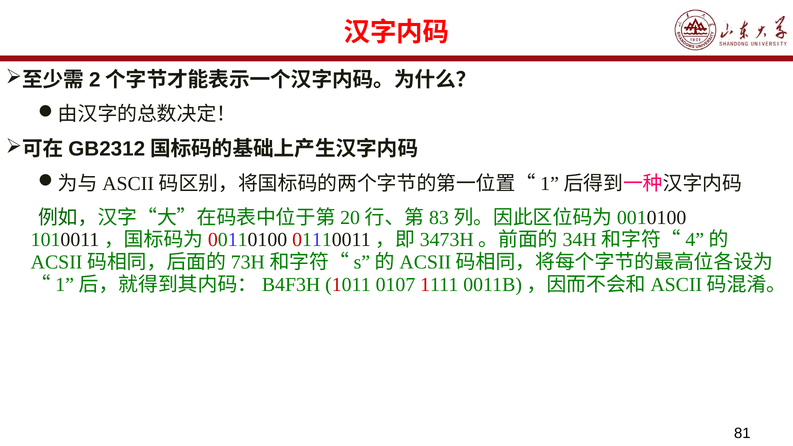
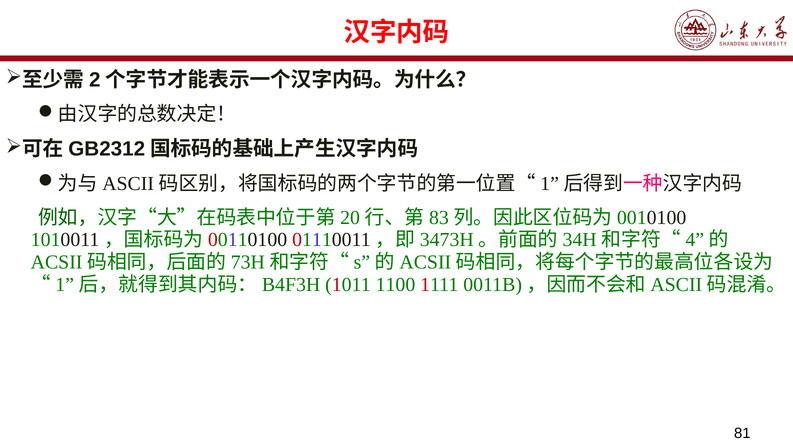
0107: 0107 -> 1100
